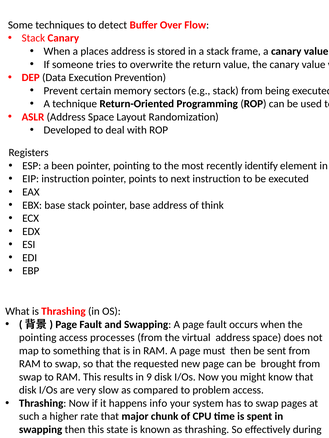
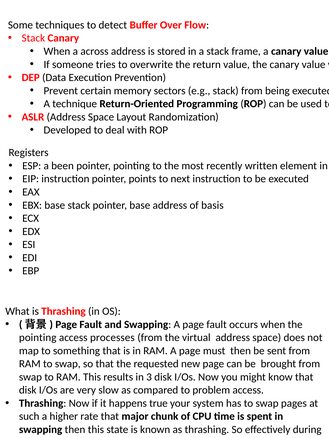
places: places -> across
recently identify: identify -> written
think: think -> basis
9: 9 -> 3
info: info -> true
